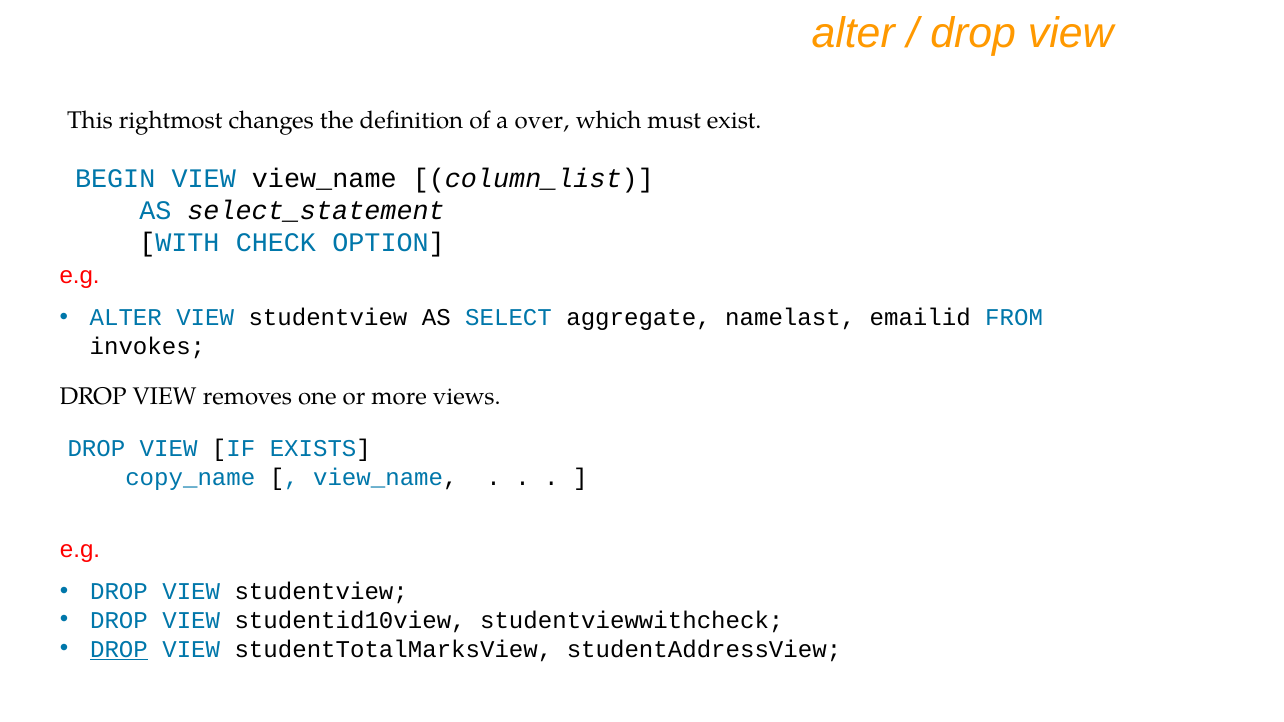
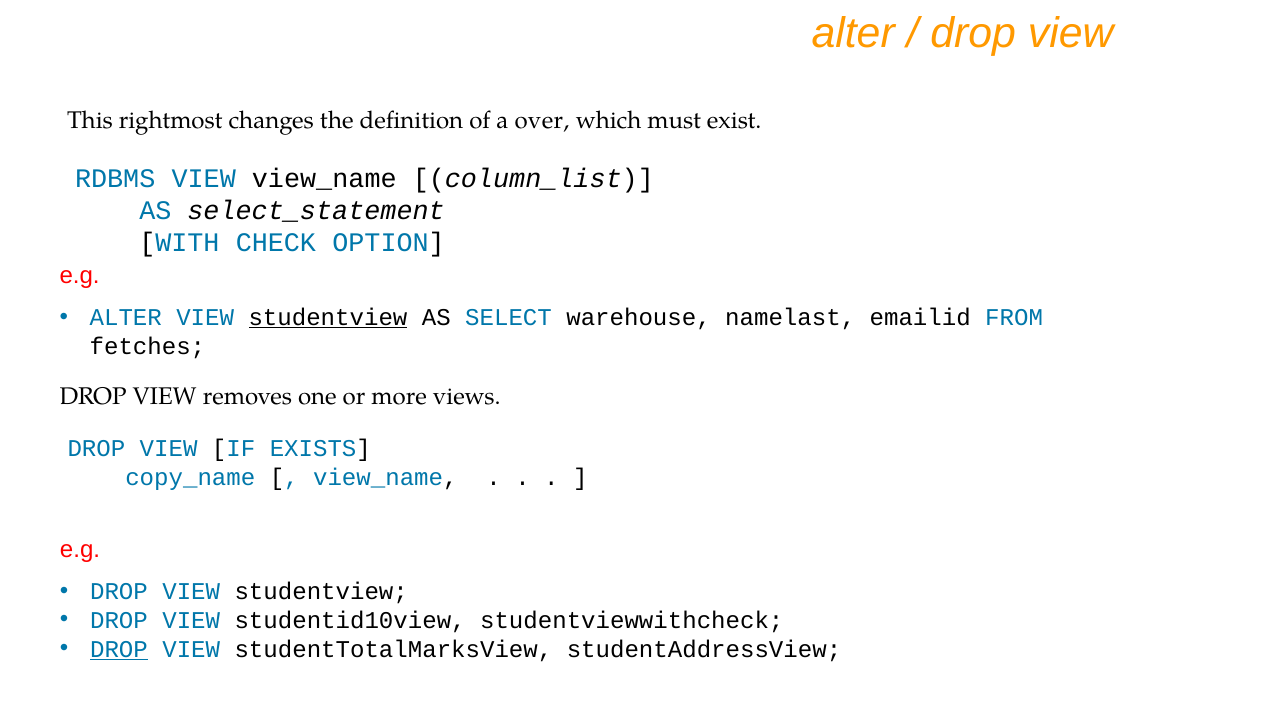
BEGIN: BEGIN -> RDBMS
studentview at (328, 318) underline: none -> present
aggregate: aggregate -> warehouse
invokes: invokes -> fetches
